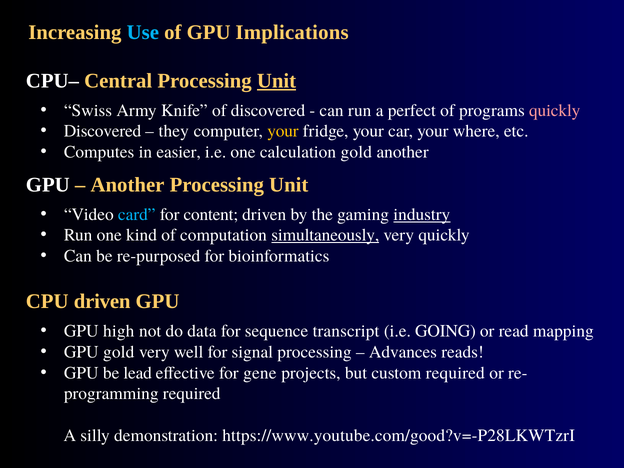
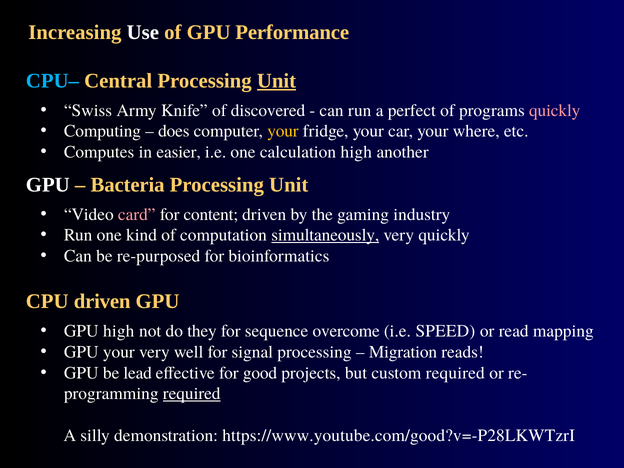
Use colour: light blue -> white
Implications: Implications -> Performance
CPU– colour: white -> light blue
Discovered at (102, 131): Discovered -> Computing
they: they -> does
calculation gold: gold -> high
Another at (127, 185): Another -> Bacteria
card colour: light blue -> pink
industry underline: present -> none
data: data -> they
transcript: transcript -> overcome
GOING: GOING -> SPEED
GPU gold: gold -> your
Advances: Advances -> Migration
gene: gene -> good
required at (192, 394) underline: none -> present
